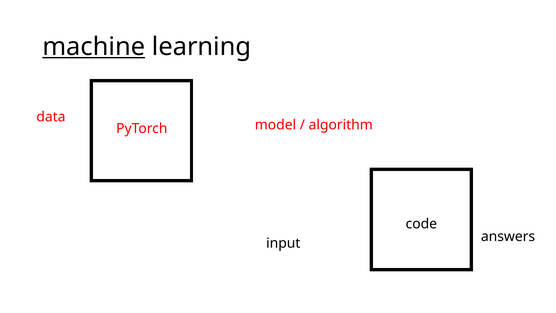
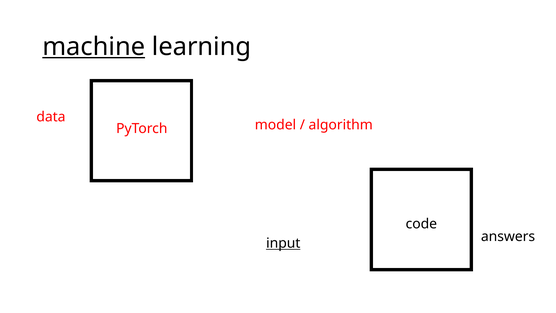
input underline: none -> present
